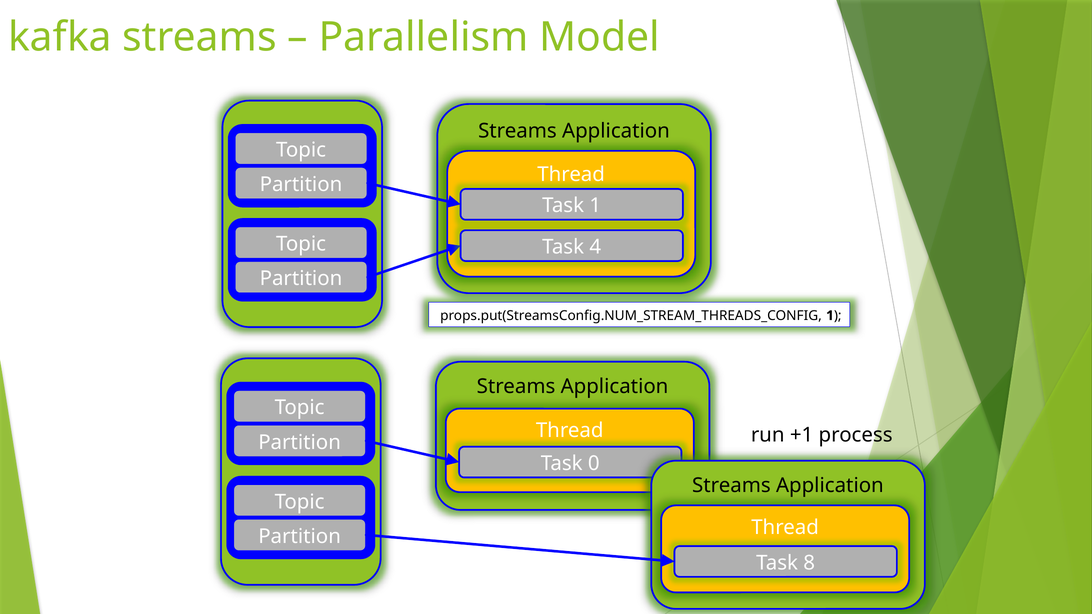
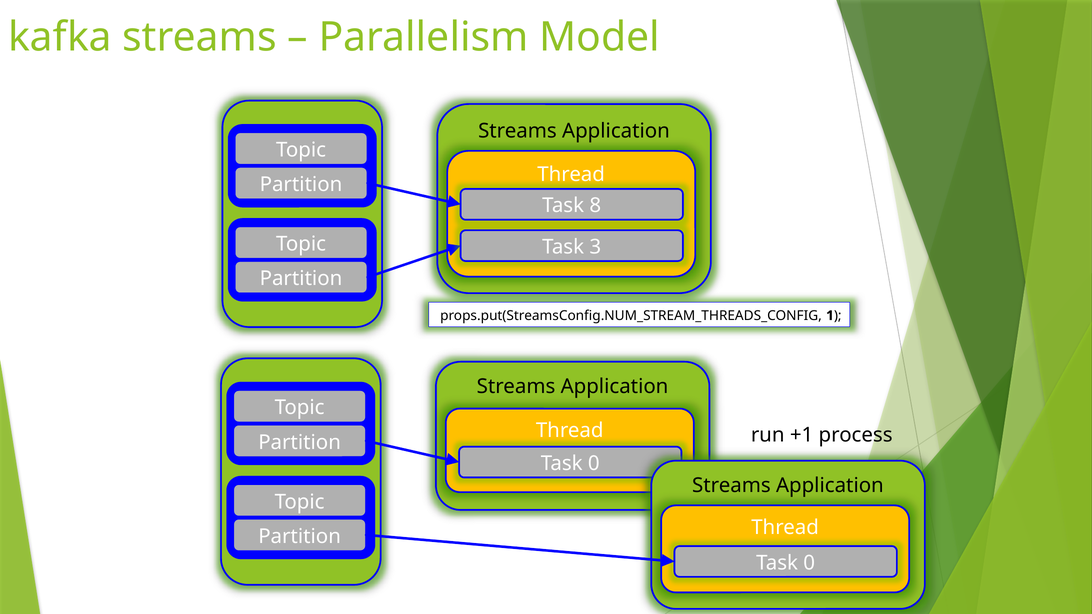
Task 1: 1 -> 8
4: 4 -> 3
8 at (809, 563): 8 -> 0
